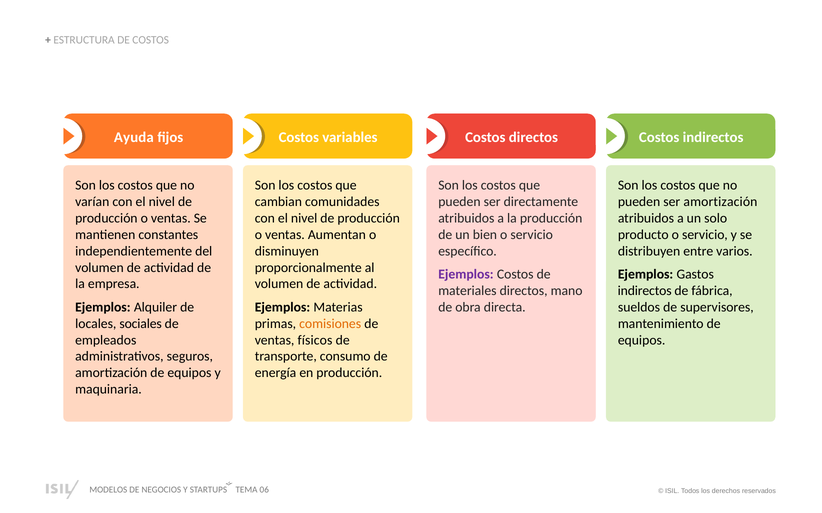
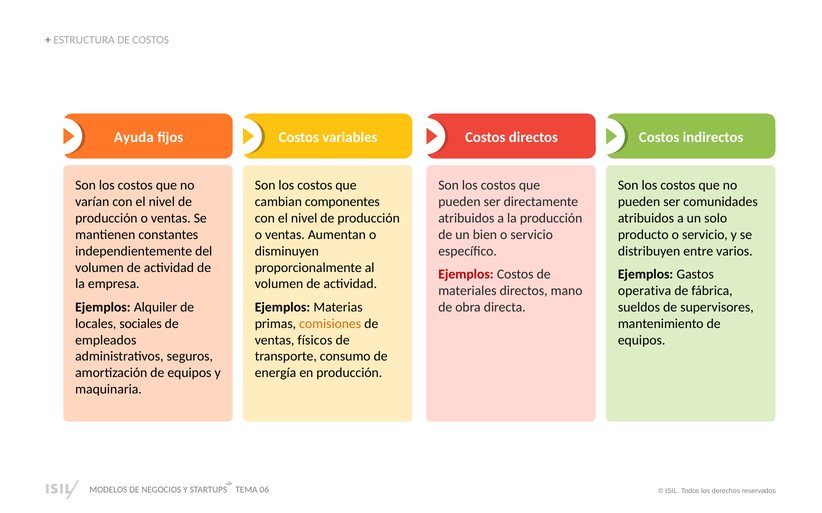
comunidades: comunidades -> componentes
ser amortización: amortización -> comunidades
Ejemplos at (466, 275) colour: purple -> red
indirectos at (645, 291): indirectos -> operativa
